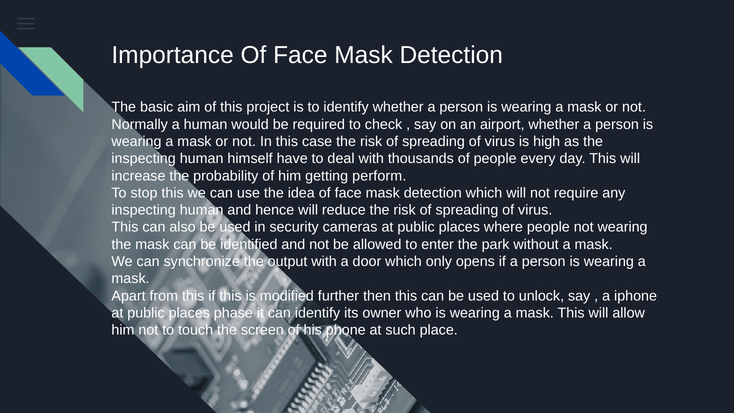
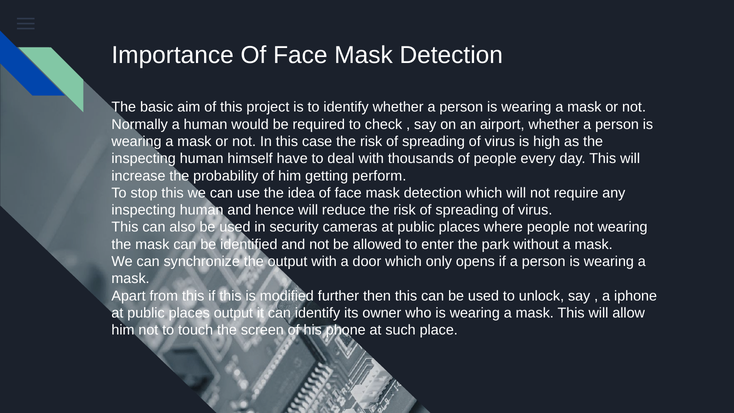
places phase: phase -> output
